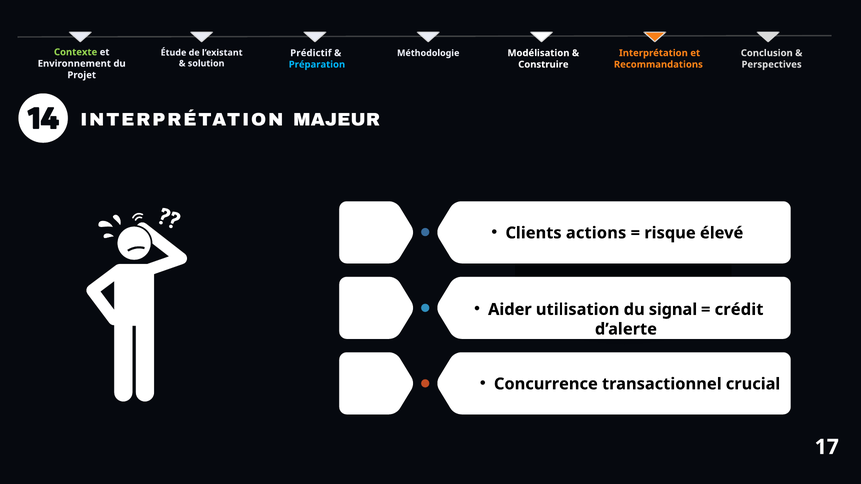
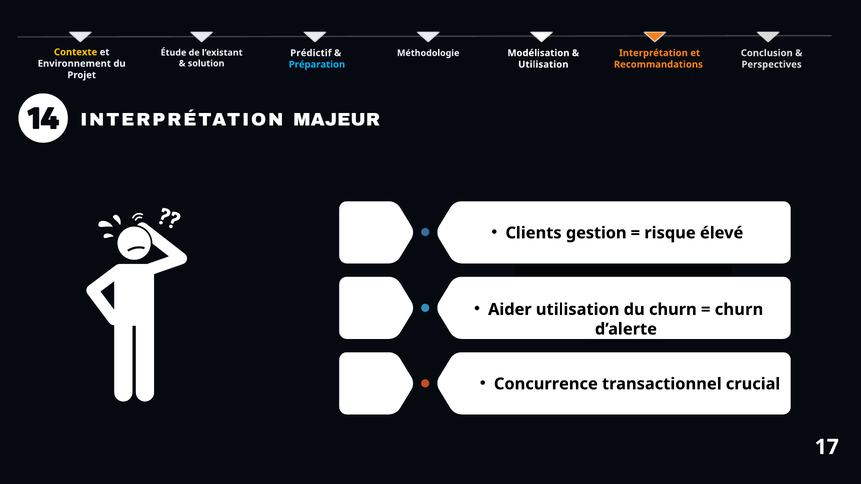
Contexte colour: light green -> yellow
Construire at (543, 65): Construire -> Utilisation
actions: actions -> gestion
du signal: signal -> churn
crédit at (739, 310): crédit -> churn
